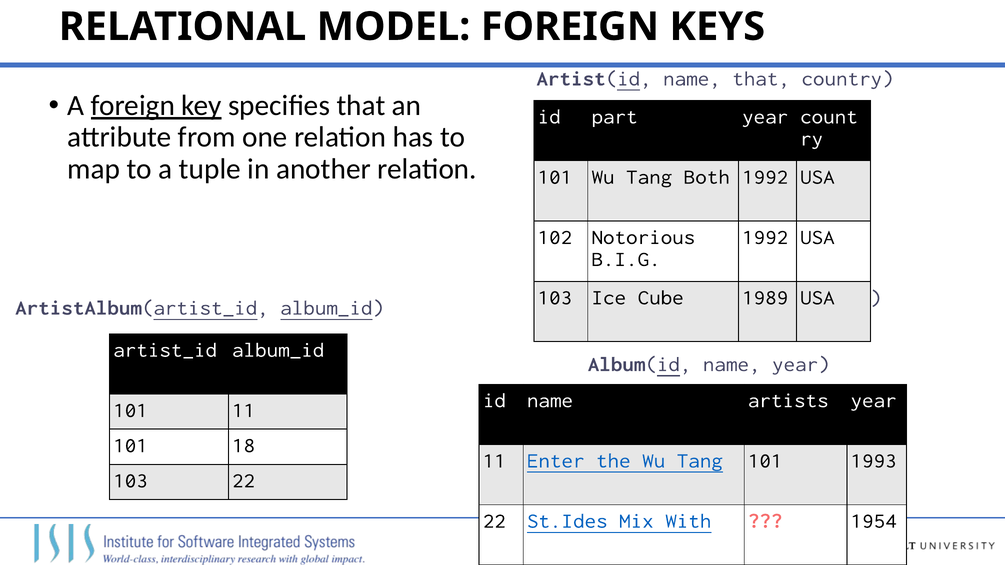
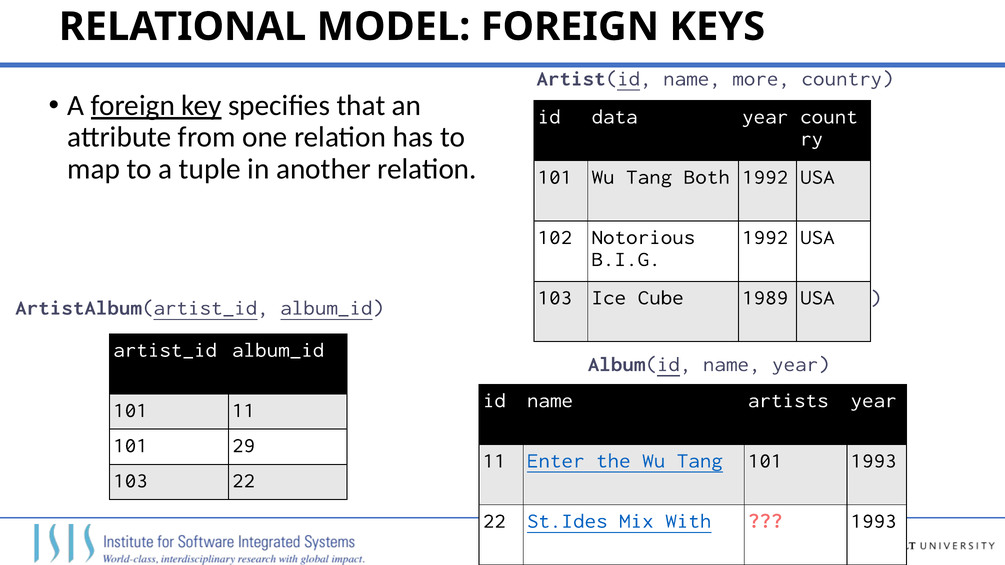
name that: that -> more
part: part -> data
18: 18 -> 29
1954 at (874, 521): 1954 -> 1993
